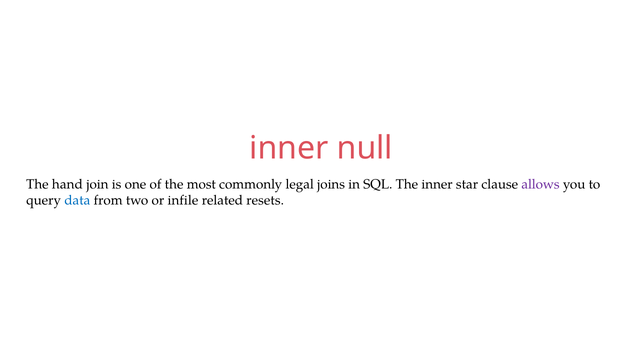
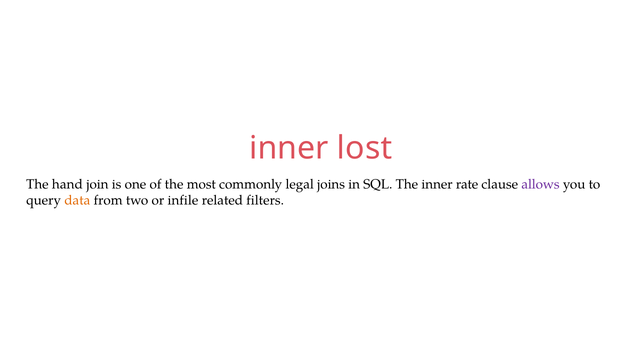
null: null -> lost
star: star -> rate
data colour: blue -> orange
resets: resets -> filters
